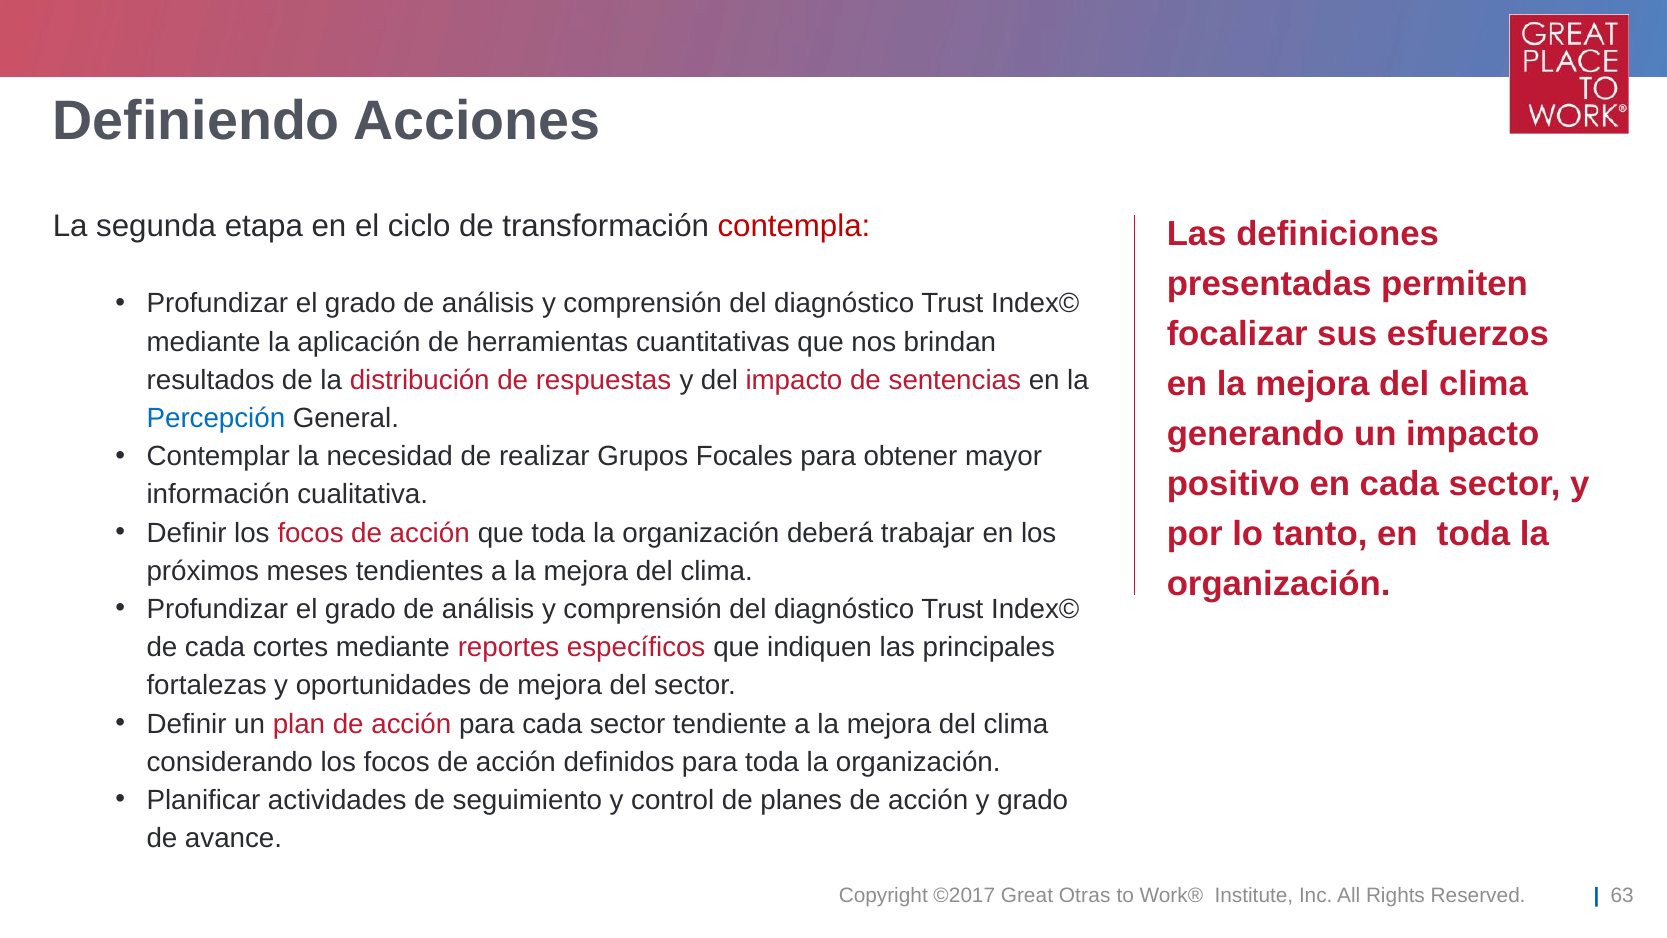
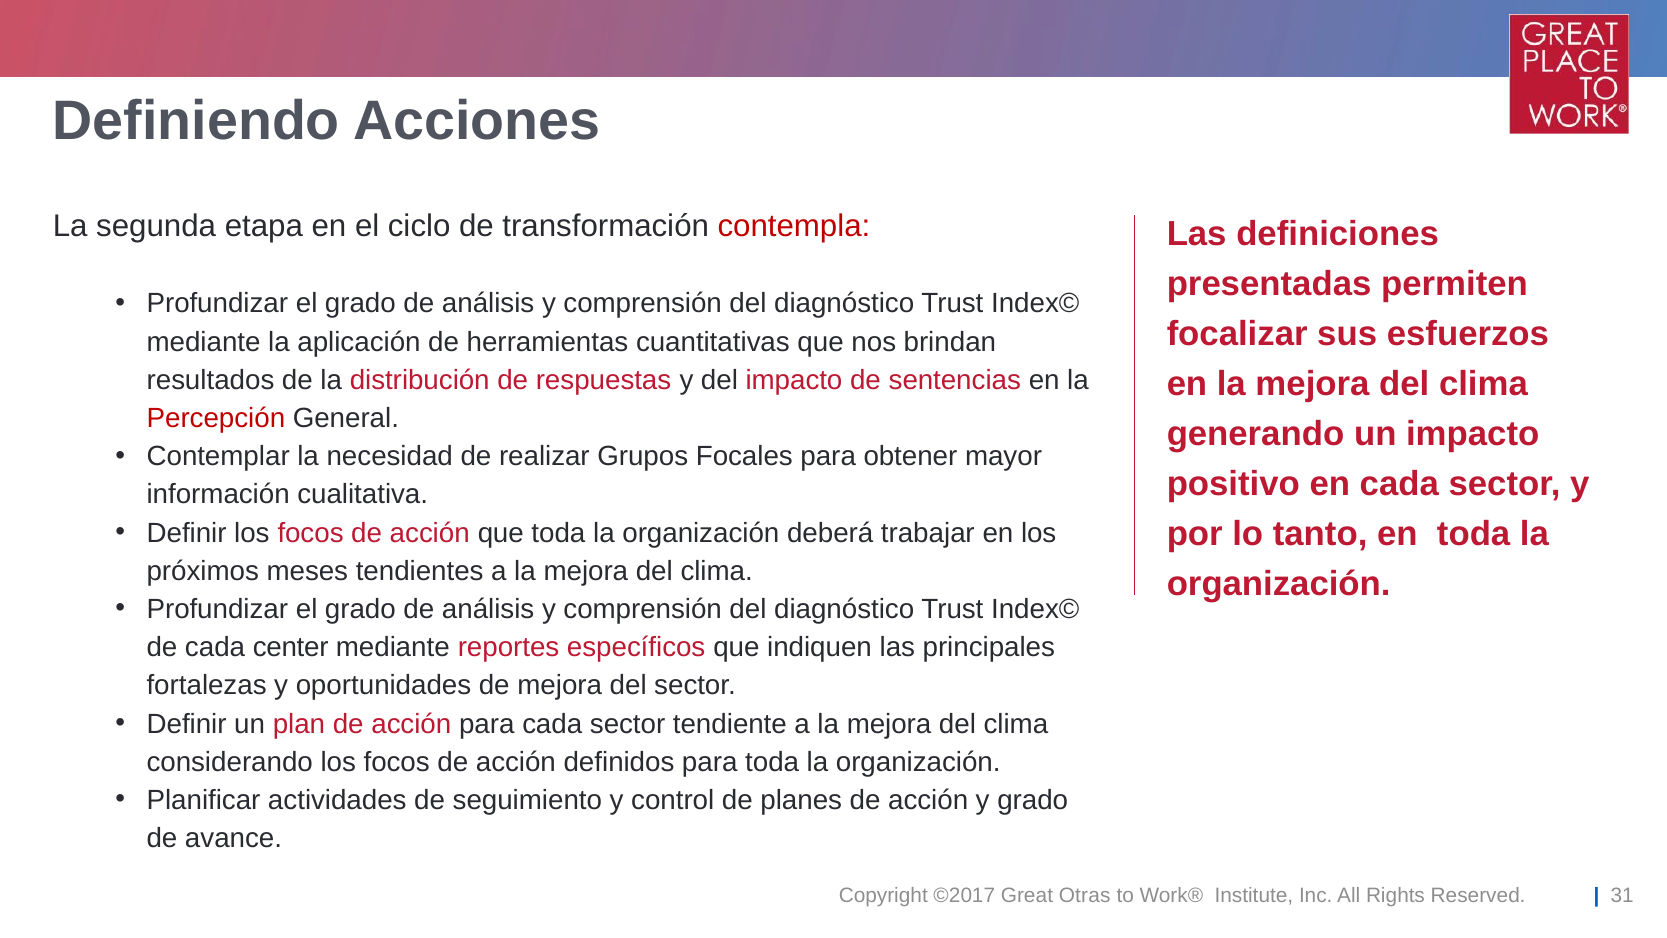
Percepción colour: blue -> red
cortes: cortes -> center
63: 63 -> 31
